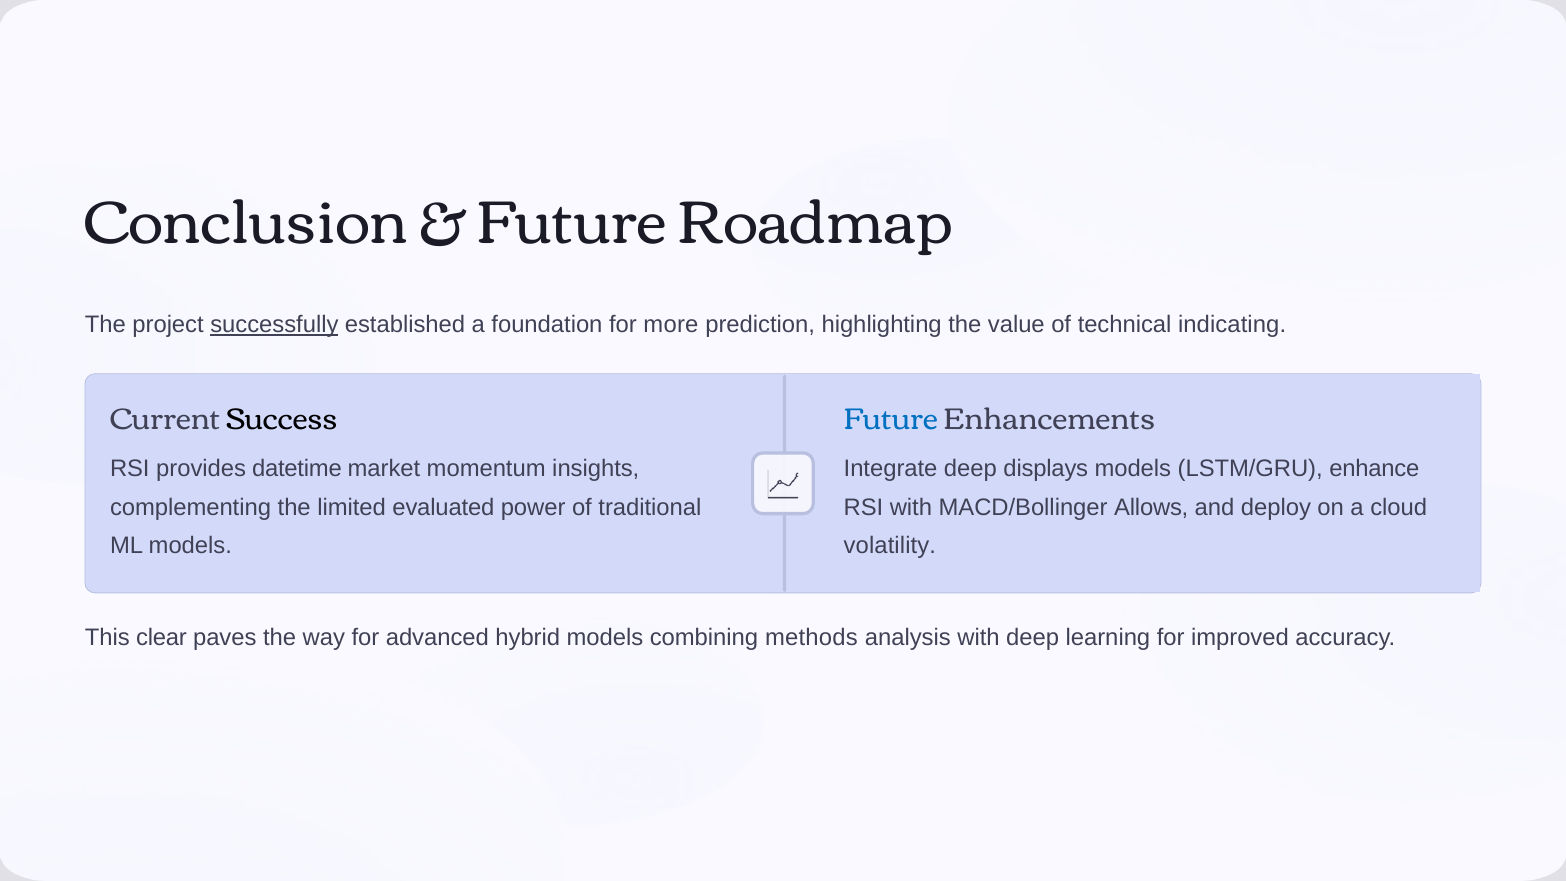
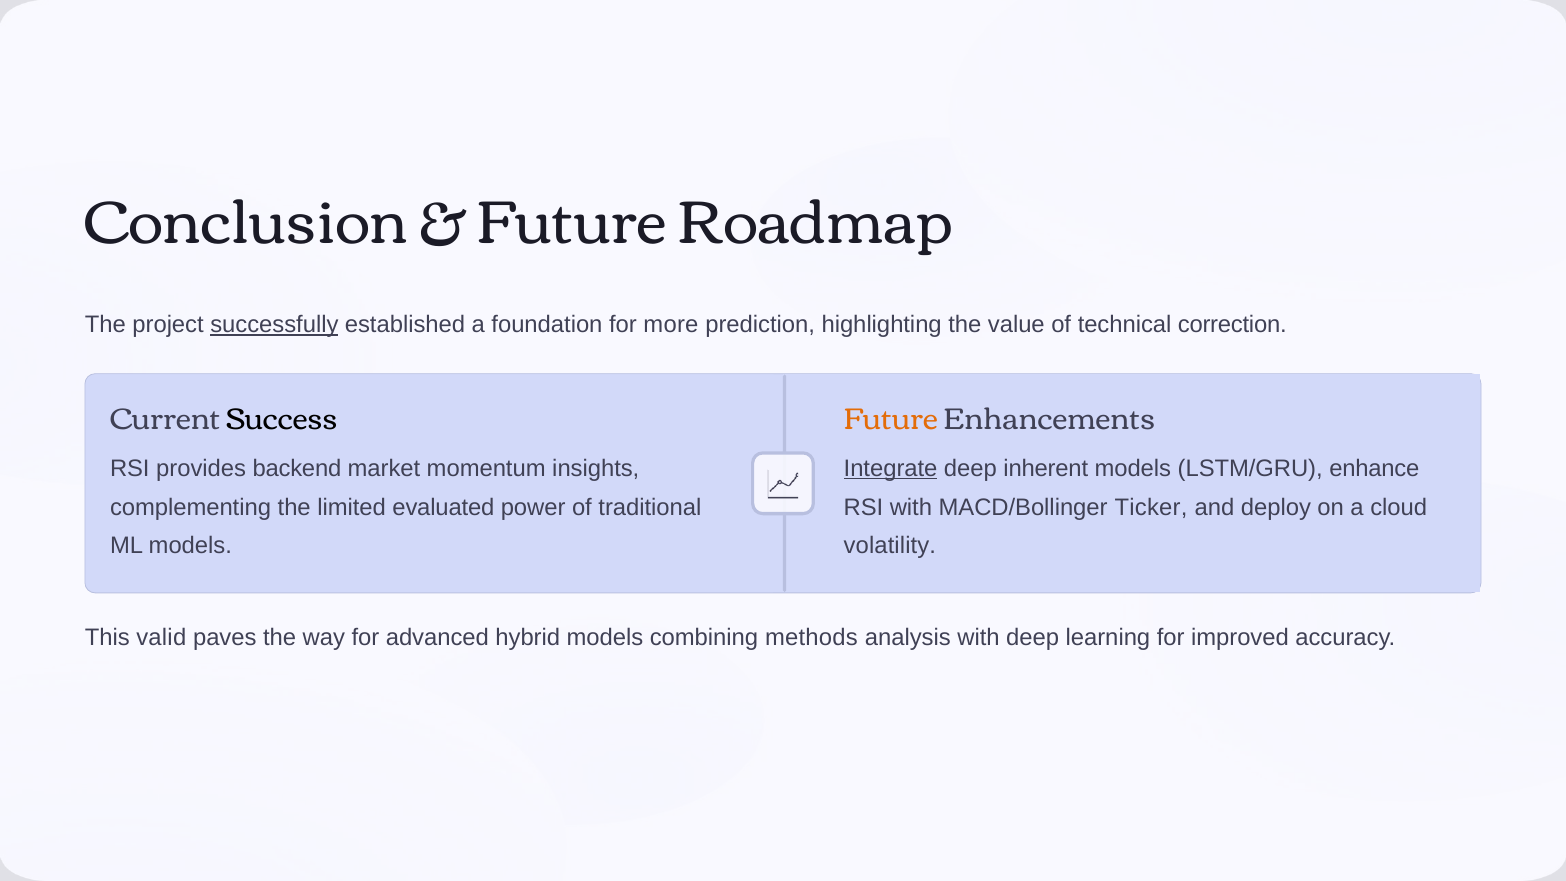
indicating: indicating -> correction
Future at (891, 419) colour: blue -> orange
datetime: datetime -> backend
Integrate underline: none -> present
displays: displays -> inherent
Allows: Allows -> Ticker
clear: clear -> valid
